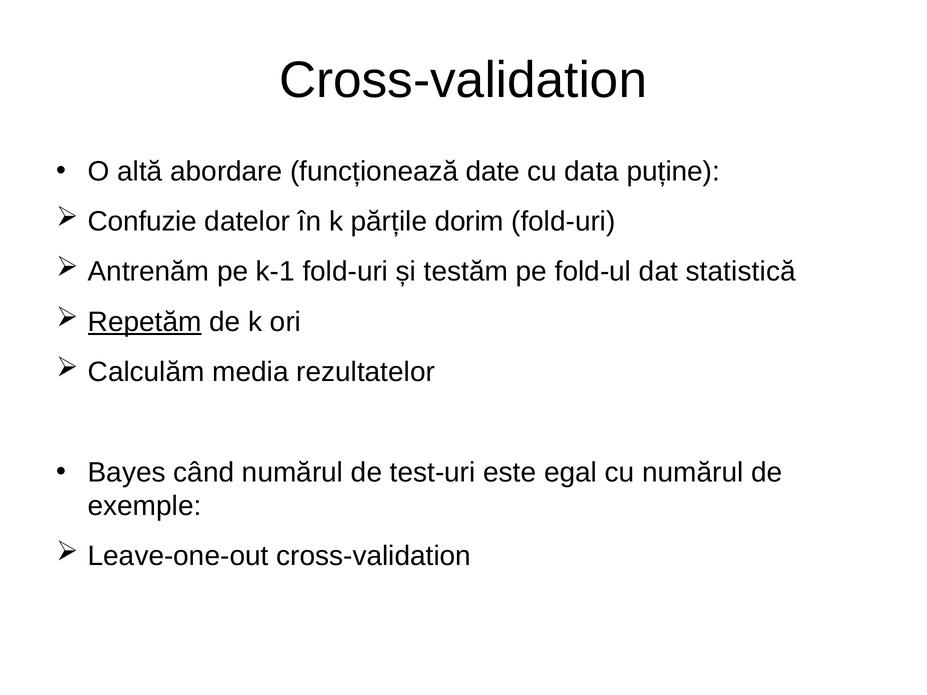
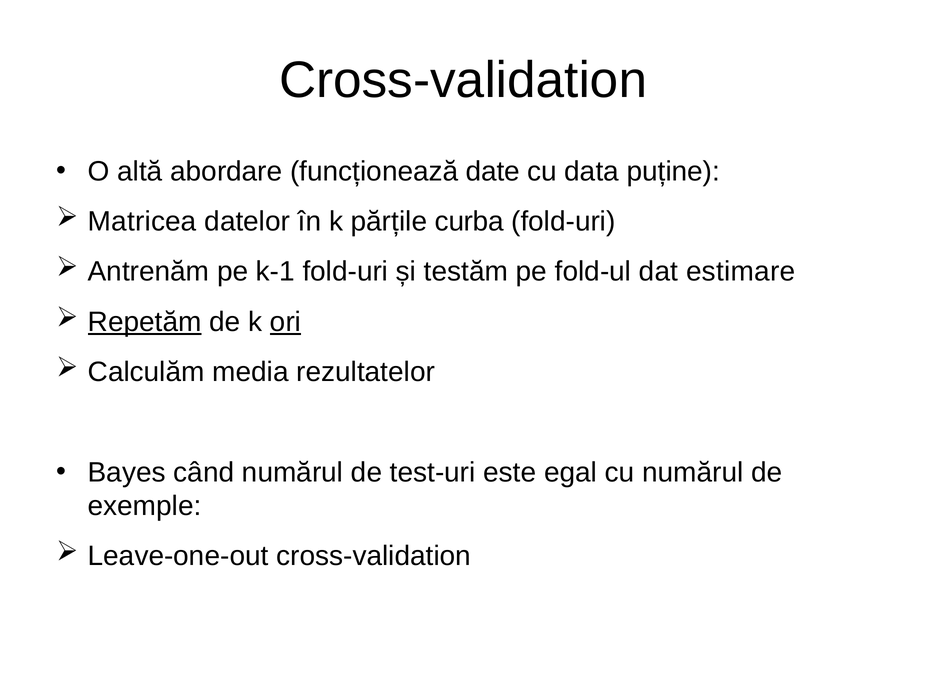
Confuzie: Confuzie -> Matricea
dorim: dorim -> curba
statistică: statistică -> estimare
ori underline: none -> present
